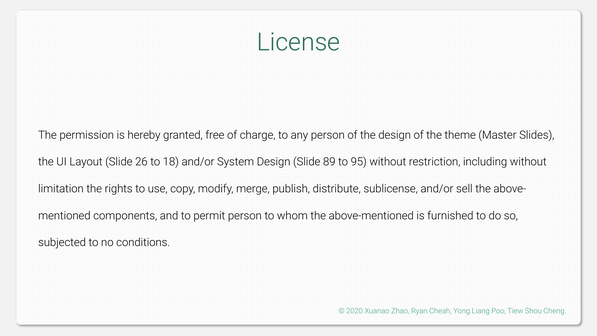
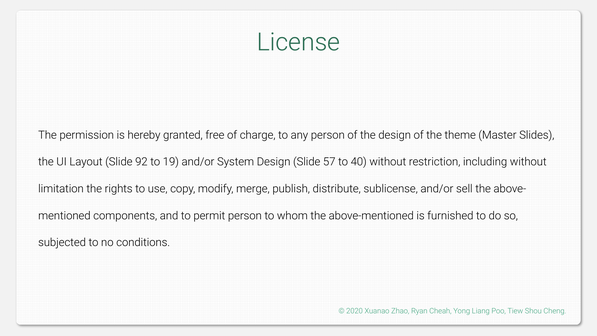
26: 26 -> 92
18: 18 -> 19
89: 89 -> 57
95: 95 -> 40
